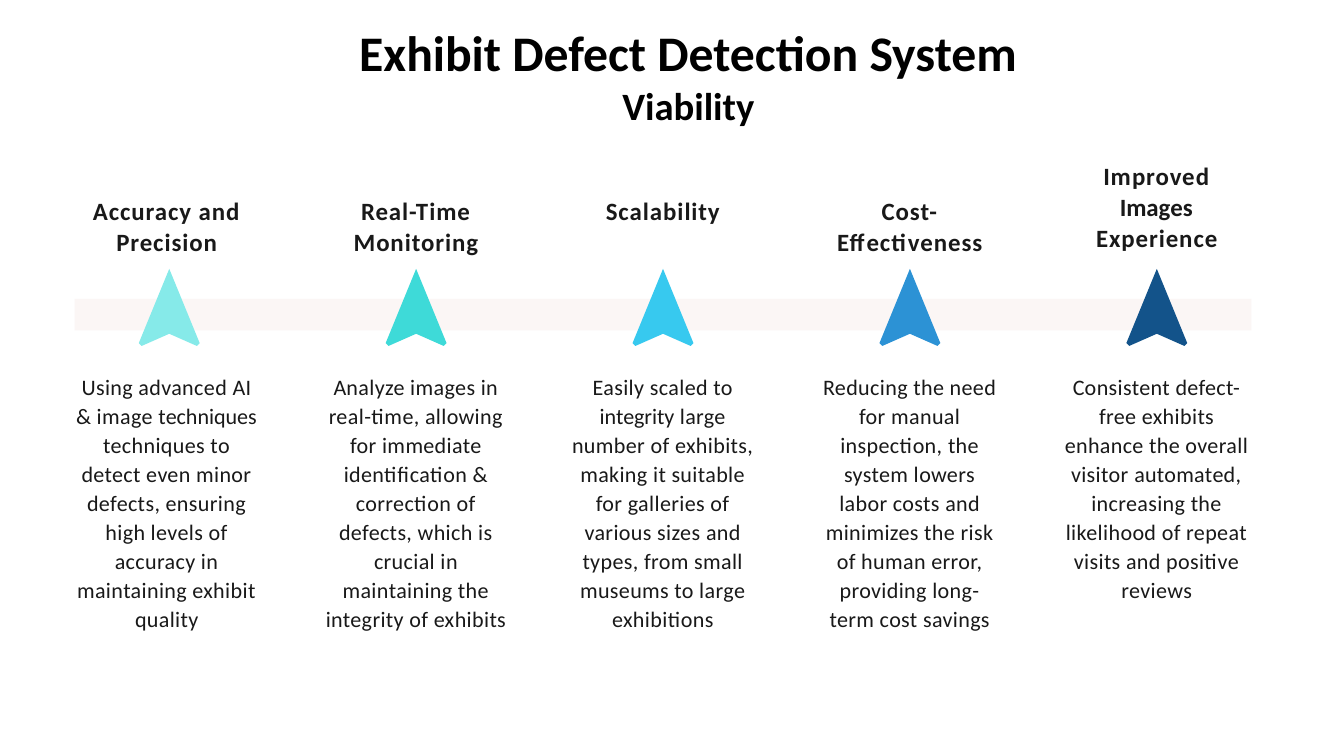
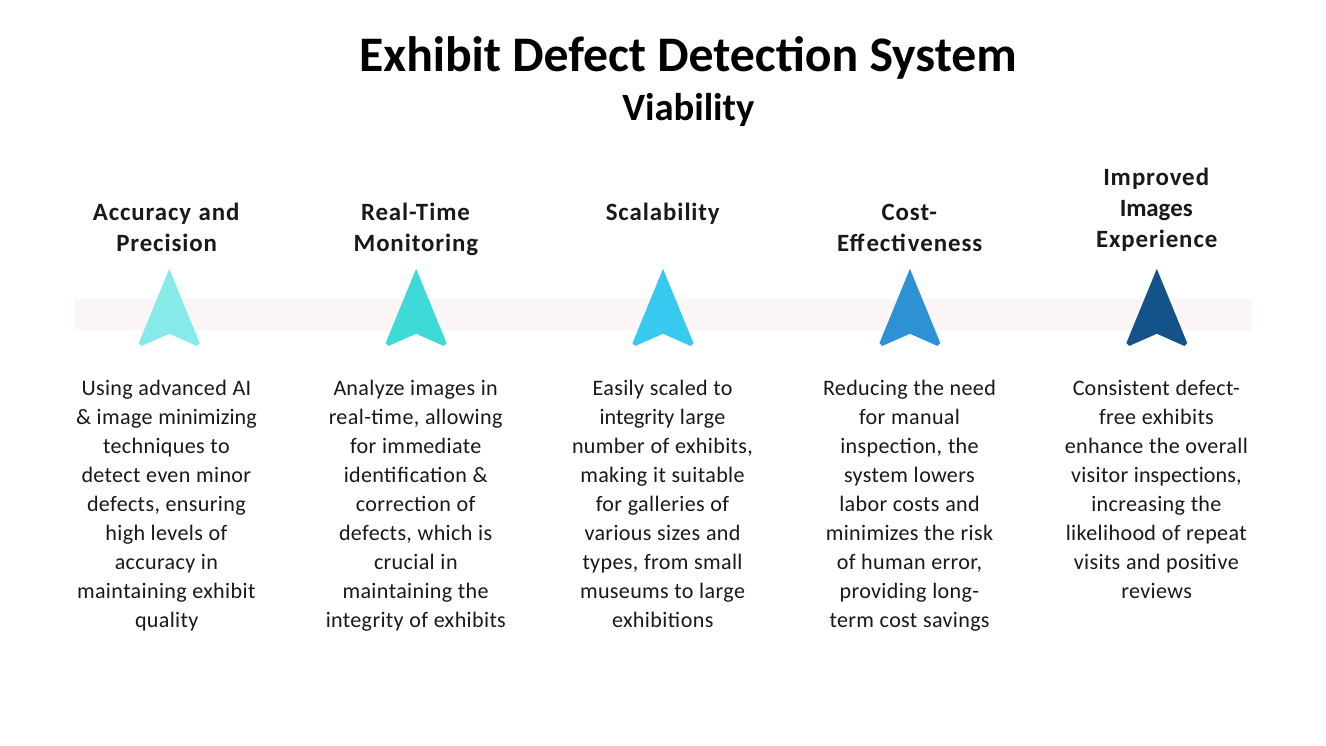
image techniques: techniques -> minimizing
automated: automated -> inspections
